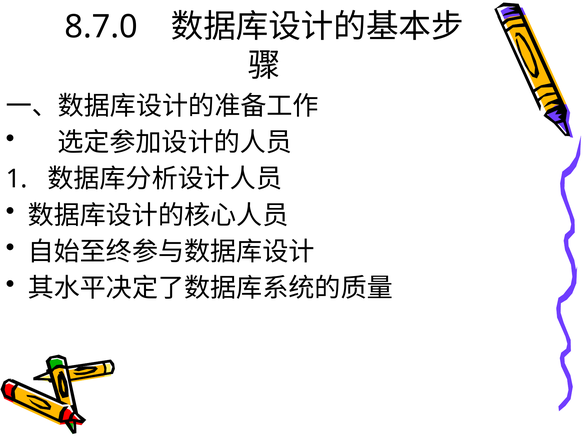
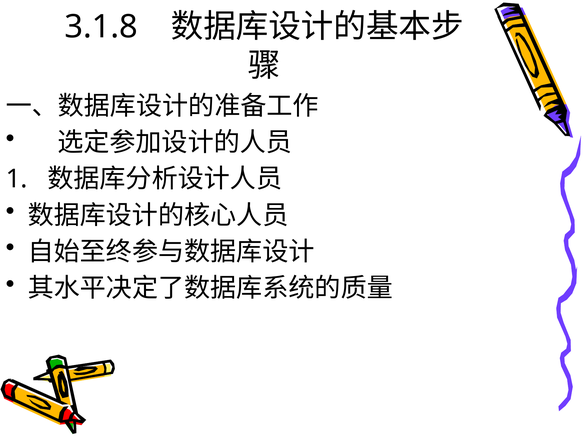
8.7.0: 8.7.0 -> 3.1.8
